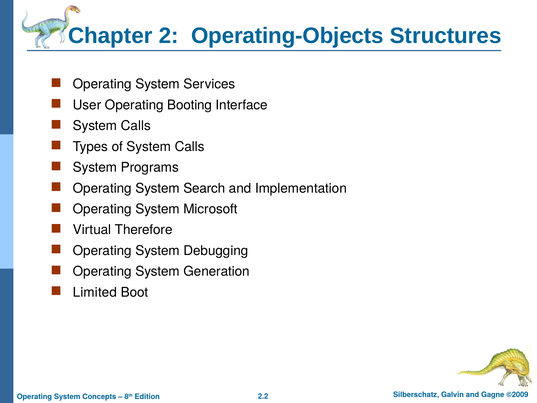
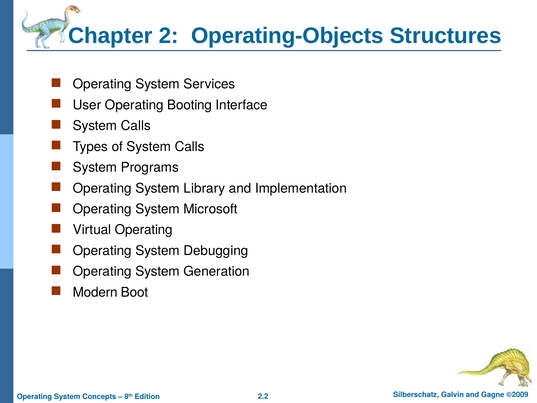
Search: Search -> Library
Virtual Therefore: Therefore -> Operating
Limited: Limited -> Modern
